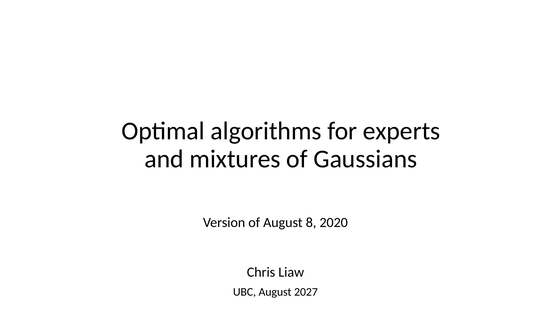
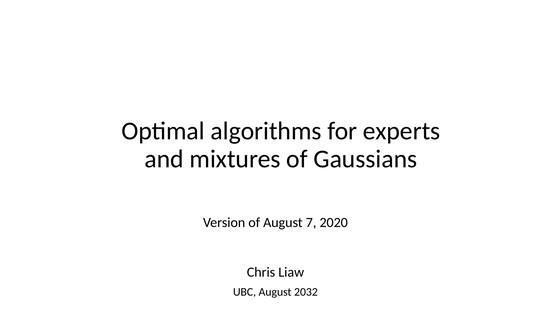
8: 8 -> 7
2027: 2027 -> 2032
